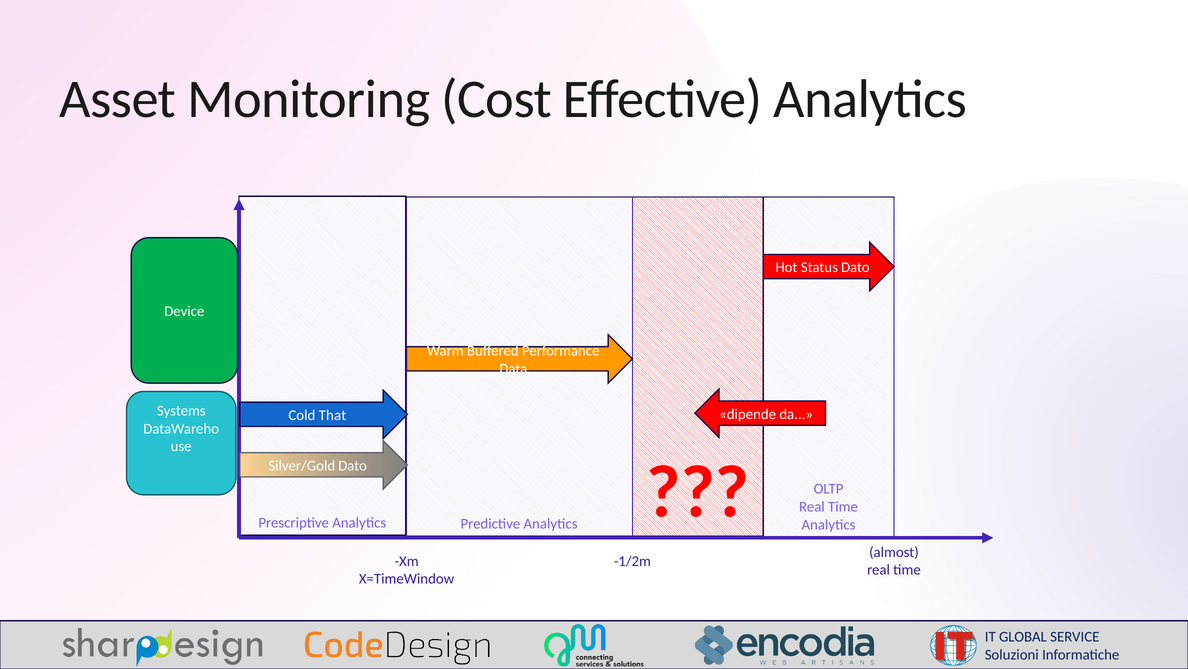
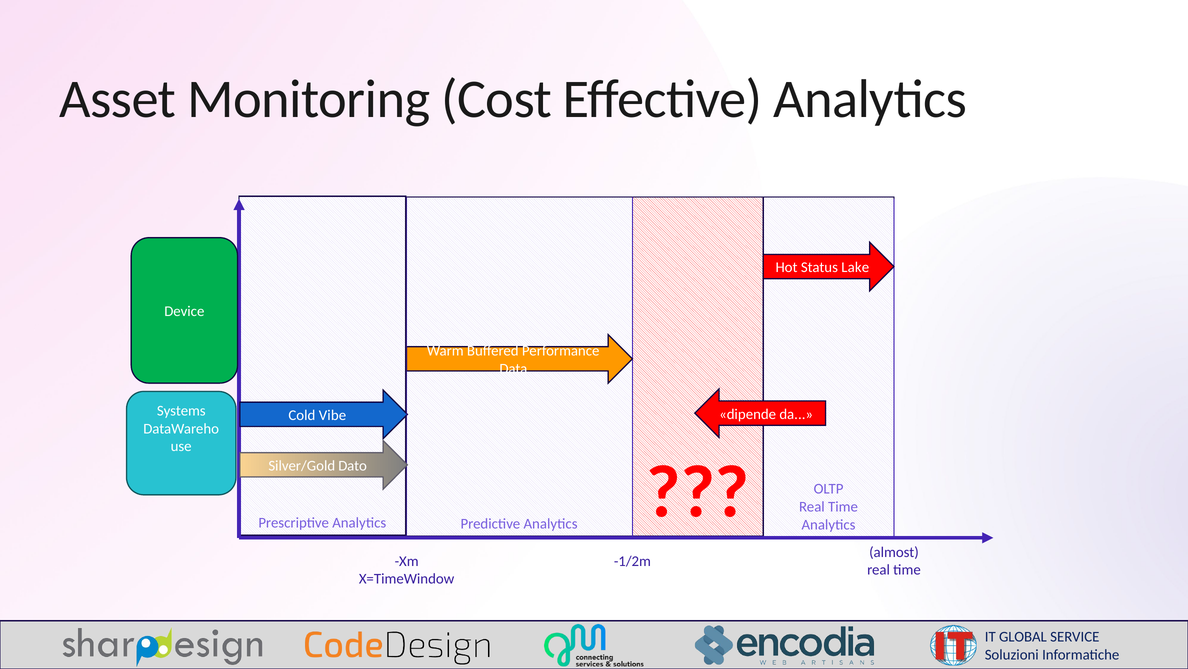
Status Dato: Dato -> Lake
That: That -> Vibe
